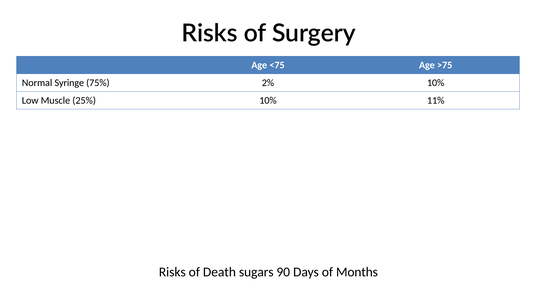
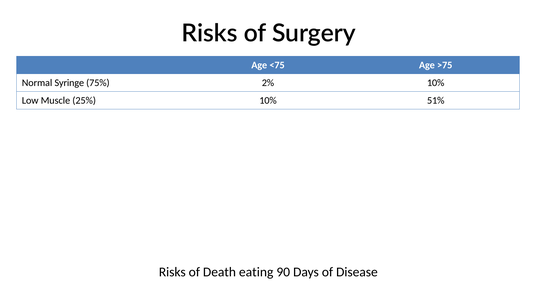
11%: 11% -> 51%
sugars: sugars -> eating
Months: Months -> Disease
